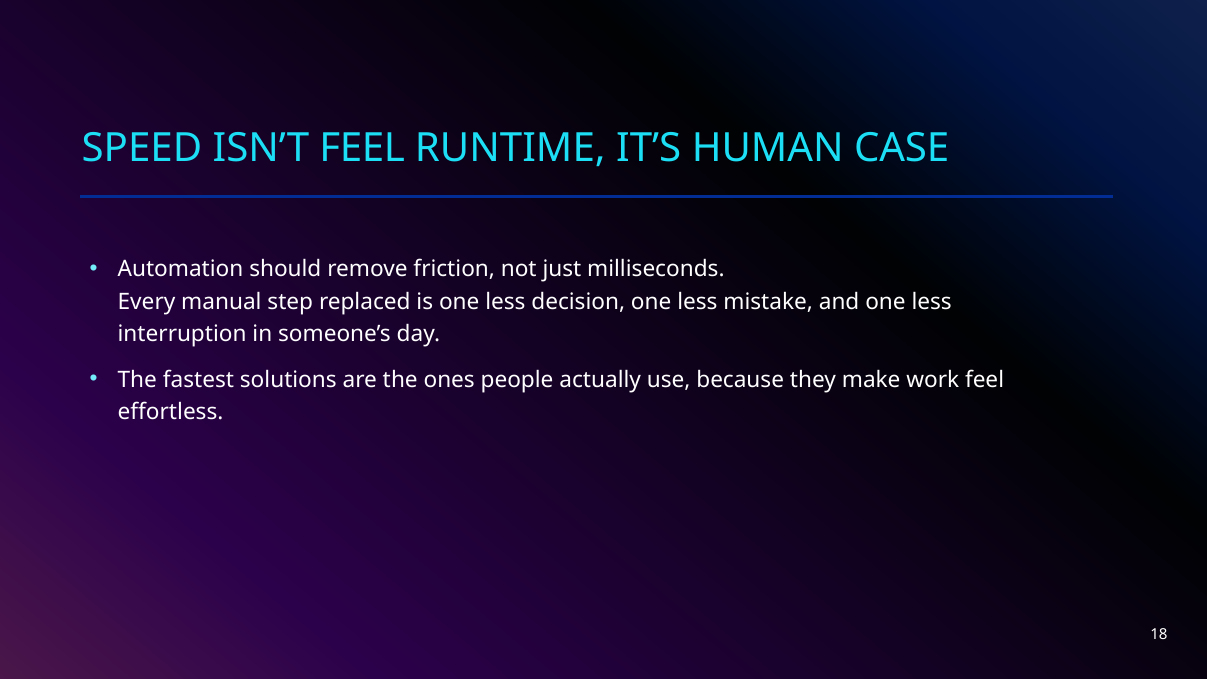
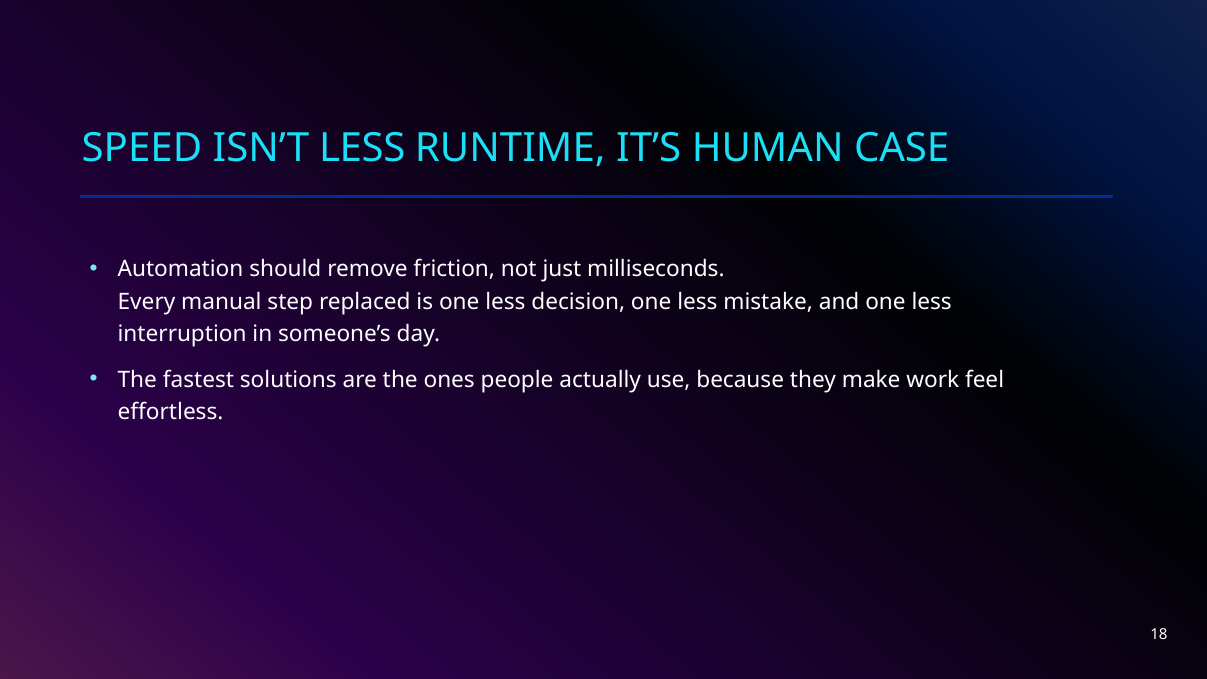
ISN’T FEEL: FEEL -> LESS
